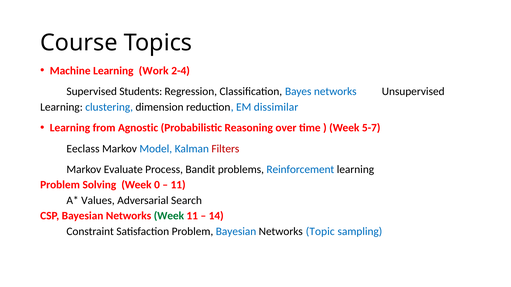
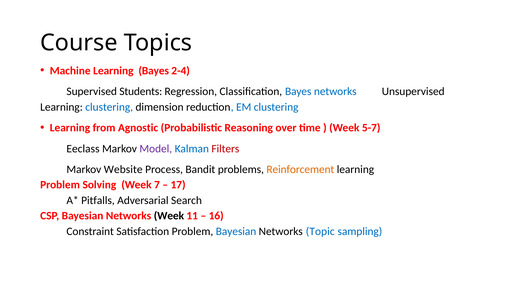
Learning Work: Work -> Bayes
EM dissimilar: dissimilar -> clustering
Model colour: blue -> purple
Evaluate: Evaluate -> Website
Reinforcement colour: blue -> orange
0: 0 -> 7
11 at (178, 185): 11 -> 17
Values: Values -> Pitfalls
Week at (169, 216) colour: green -> black
14: 14 -> 16
